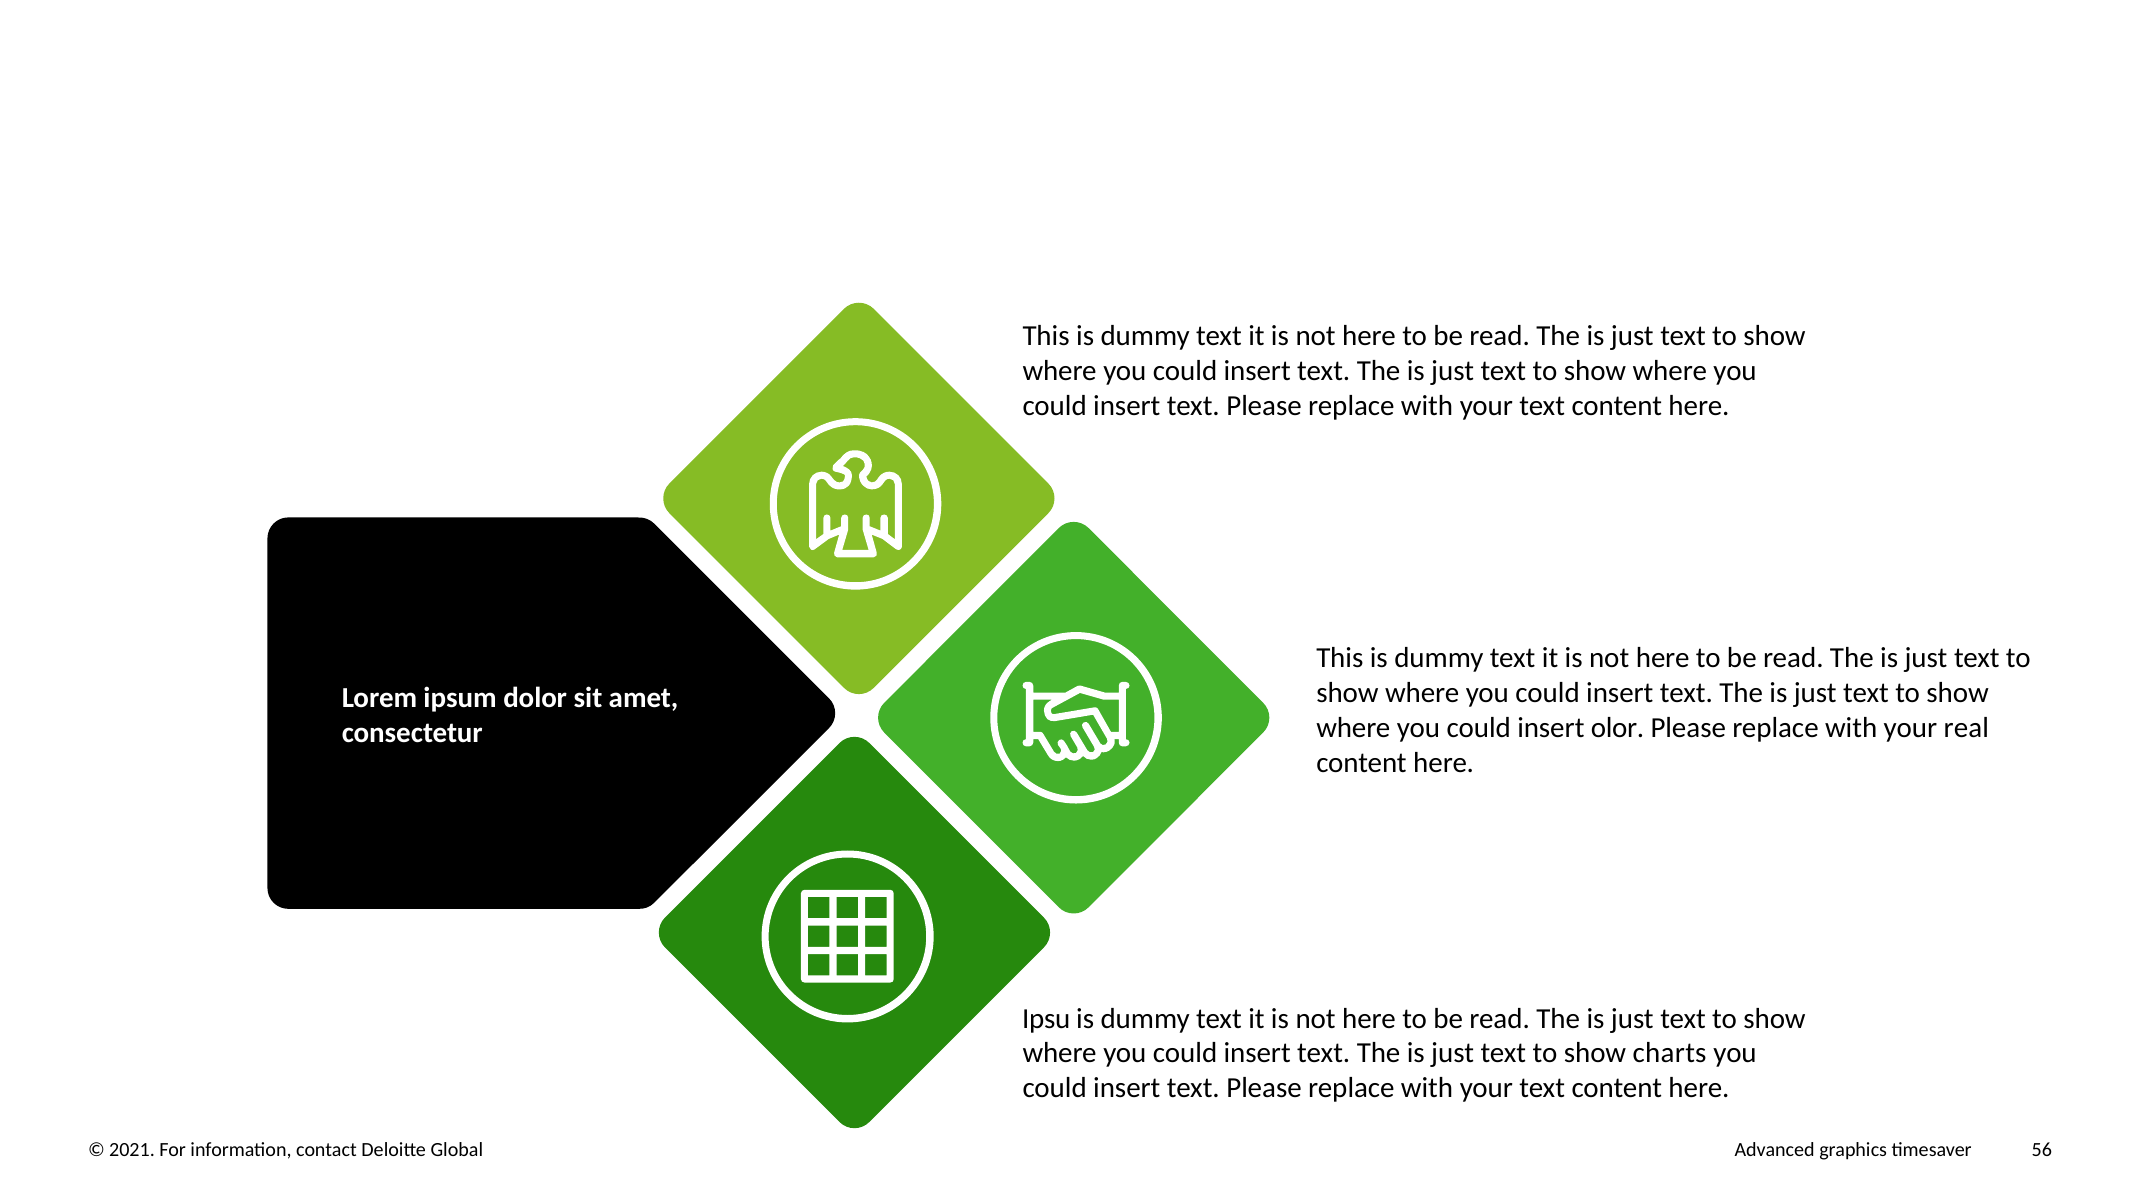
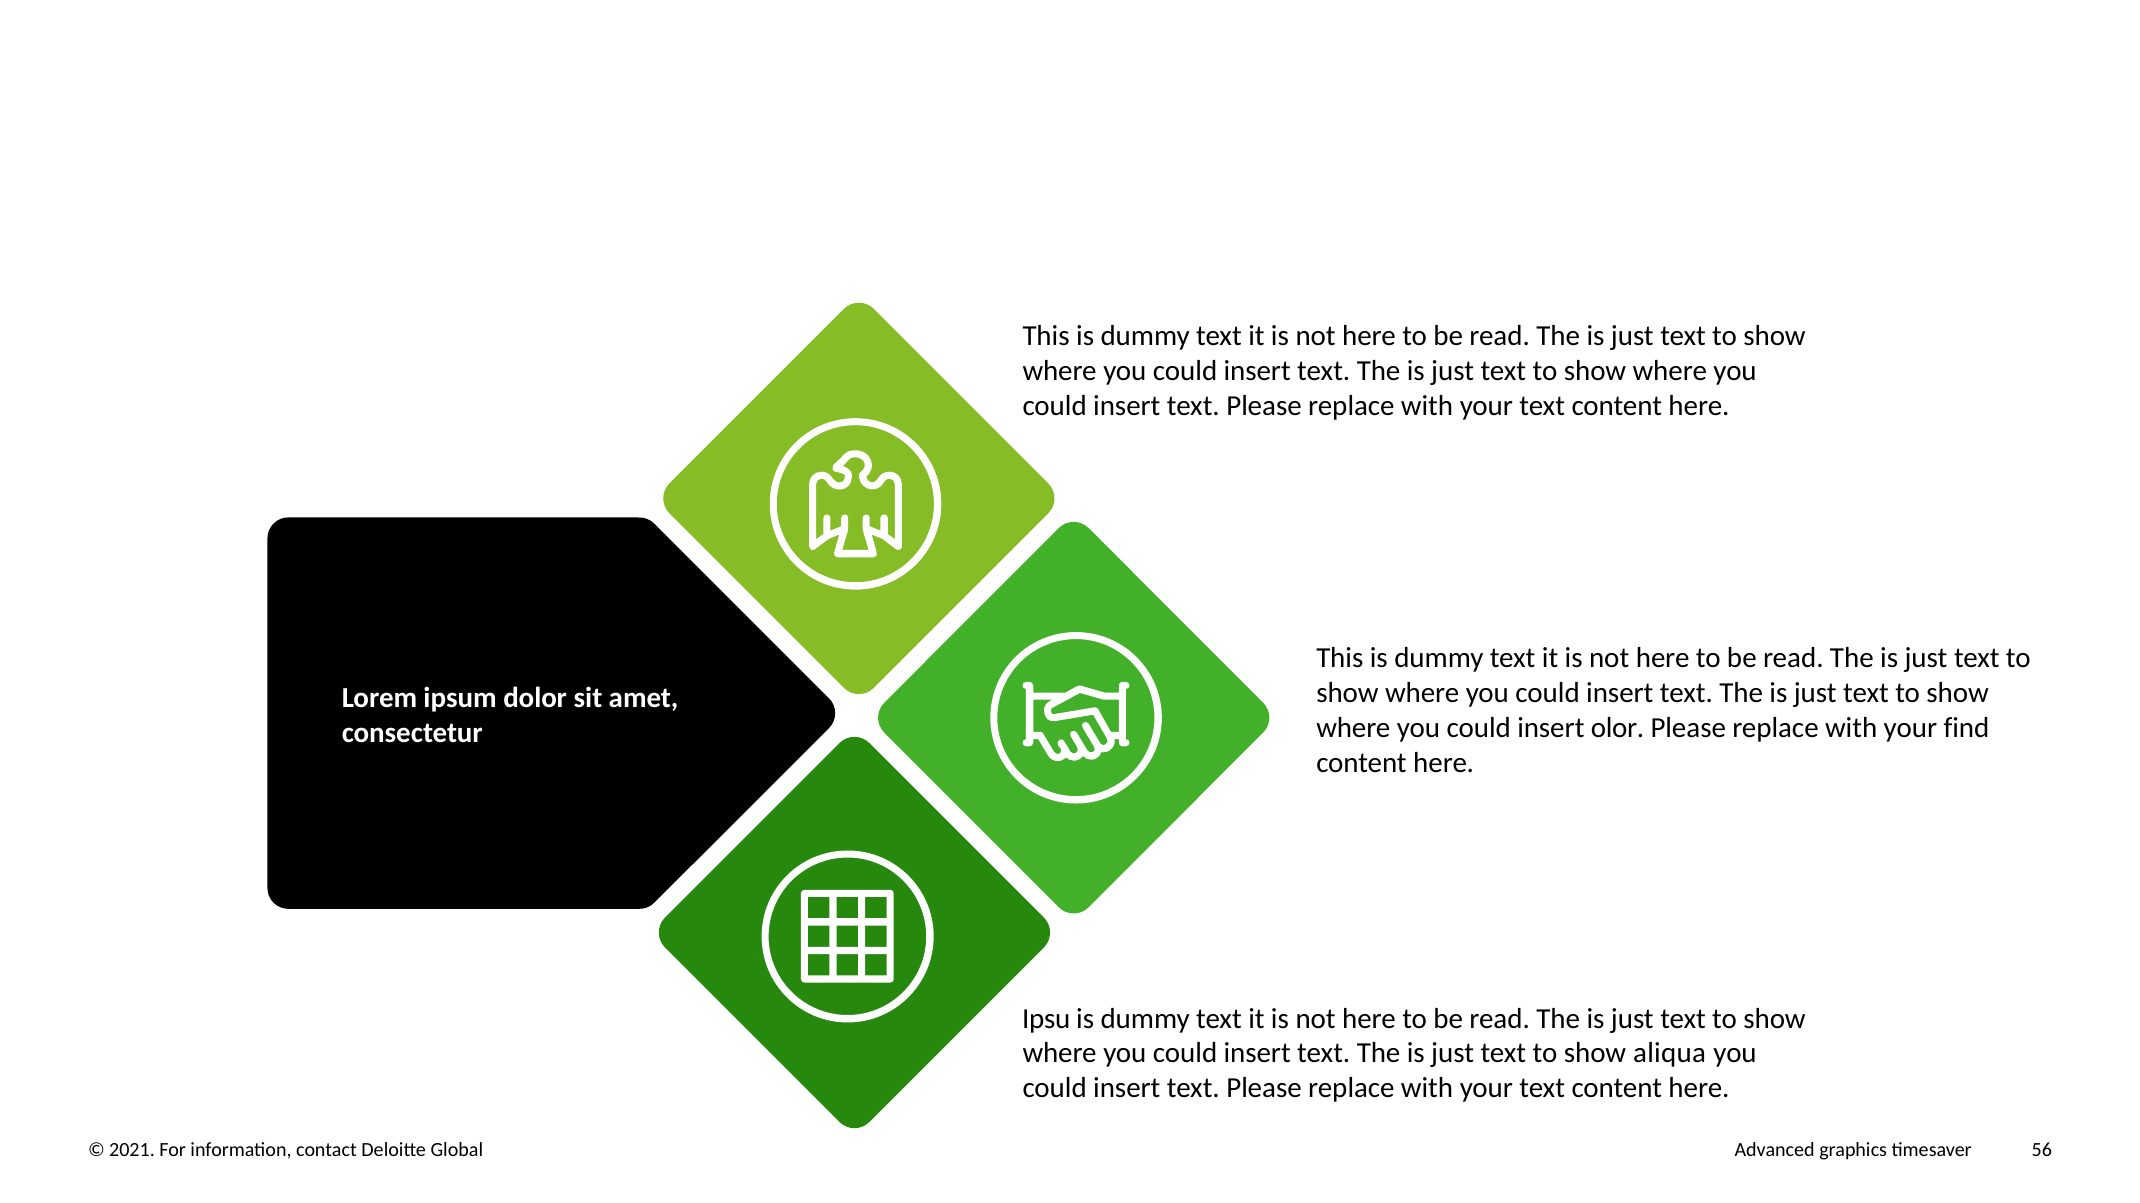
real: real -> find
charts: charts -> aliqua
